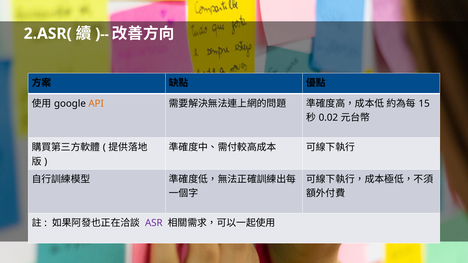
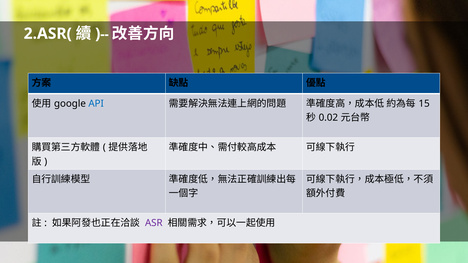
API colour: orange -> blue
